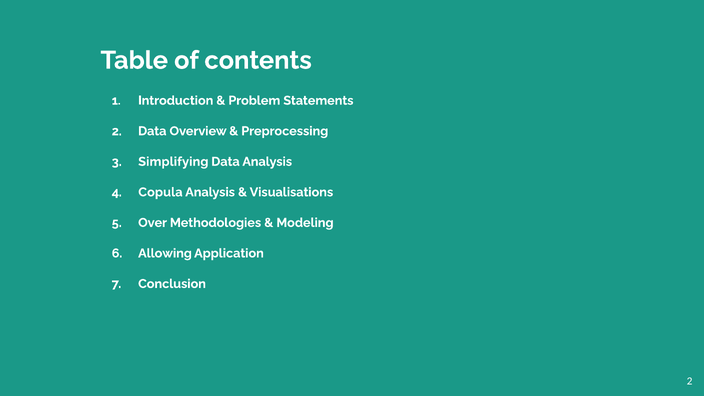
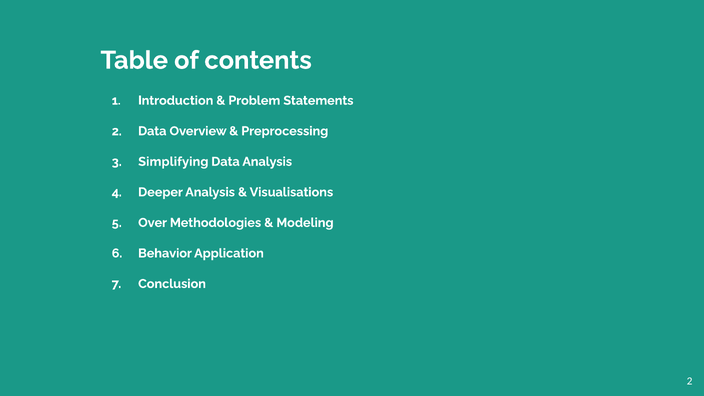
Copula: Copula -> Deeper
Allowing: Allowing -> Behavior
